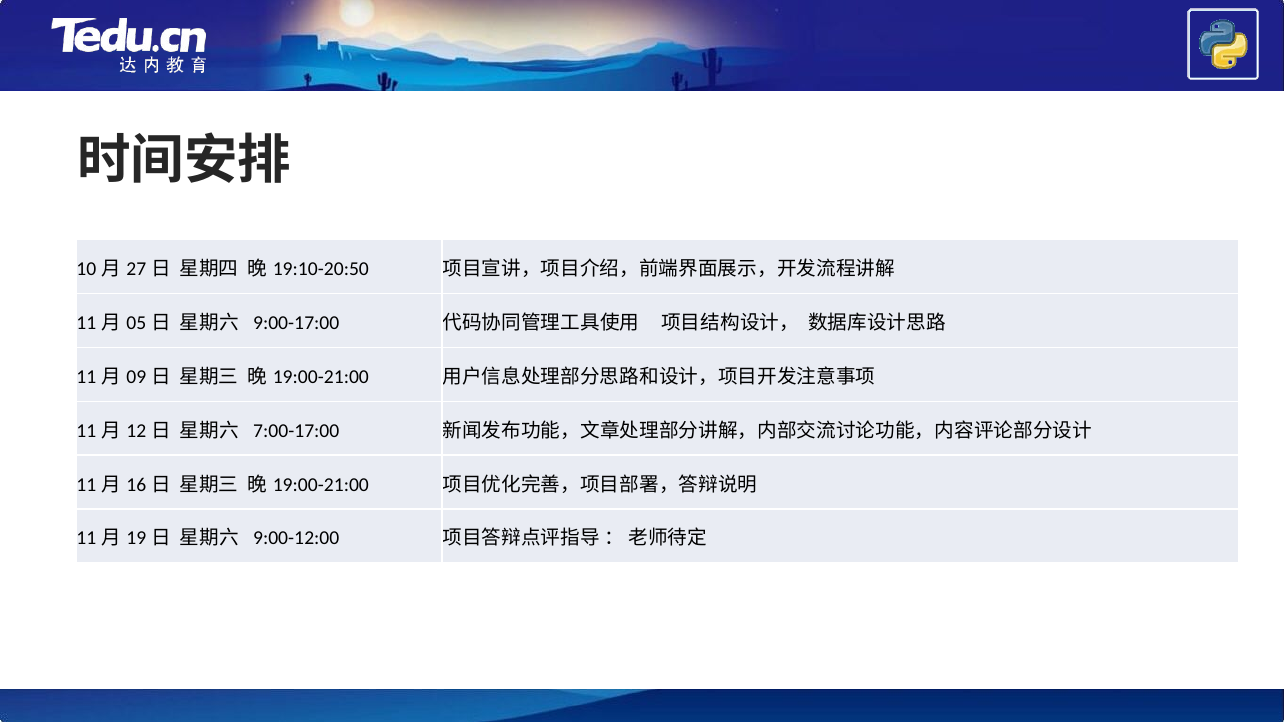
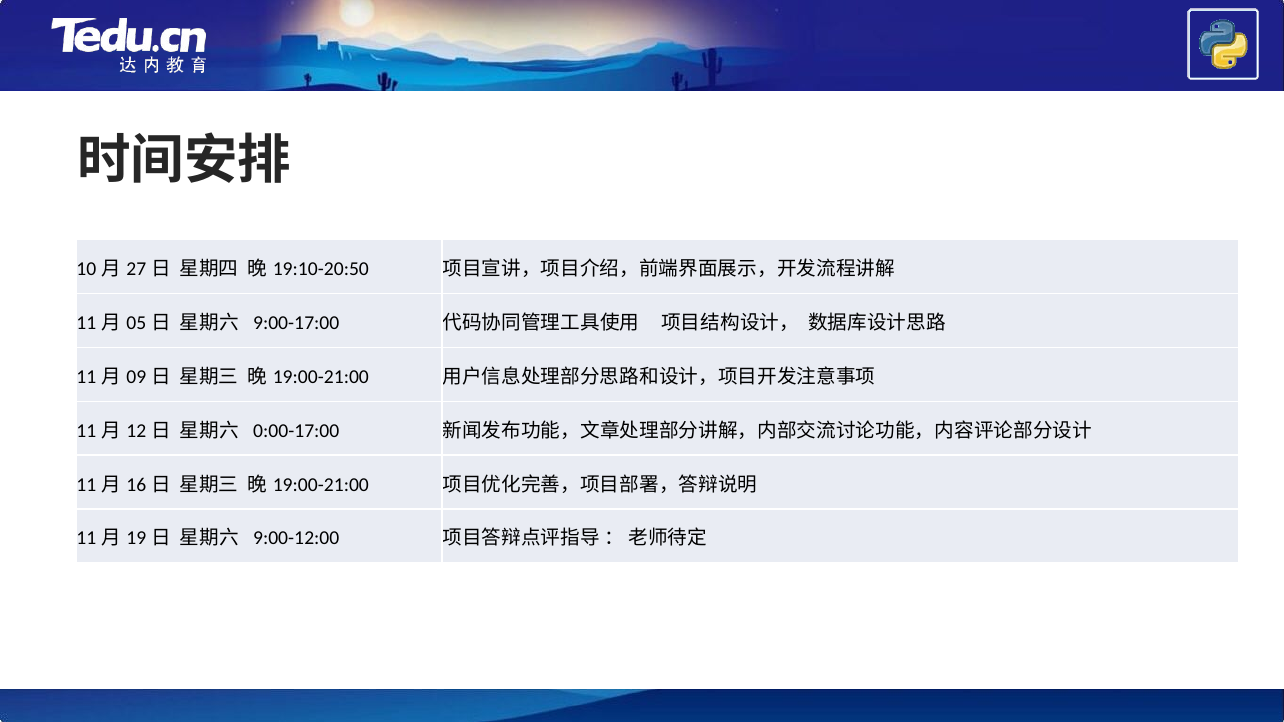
7:00-17:00: 7:00-17:00 -> 0:00-17:00
